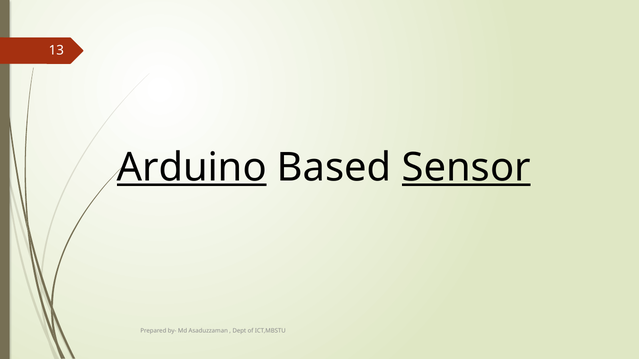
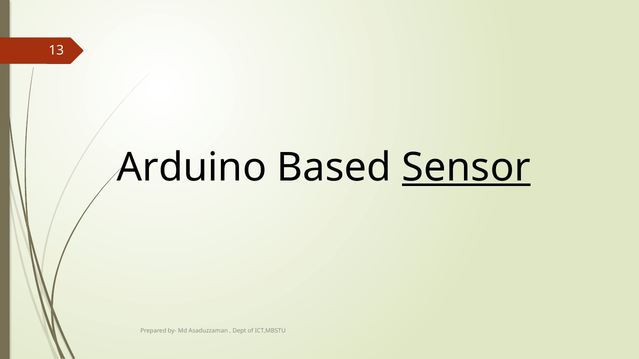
Arduino underline: present -> none
